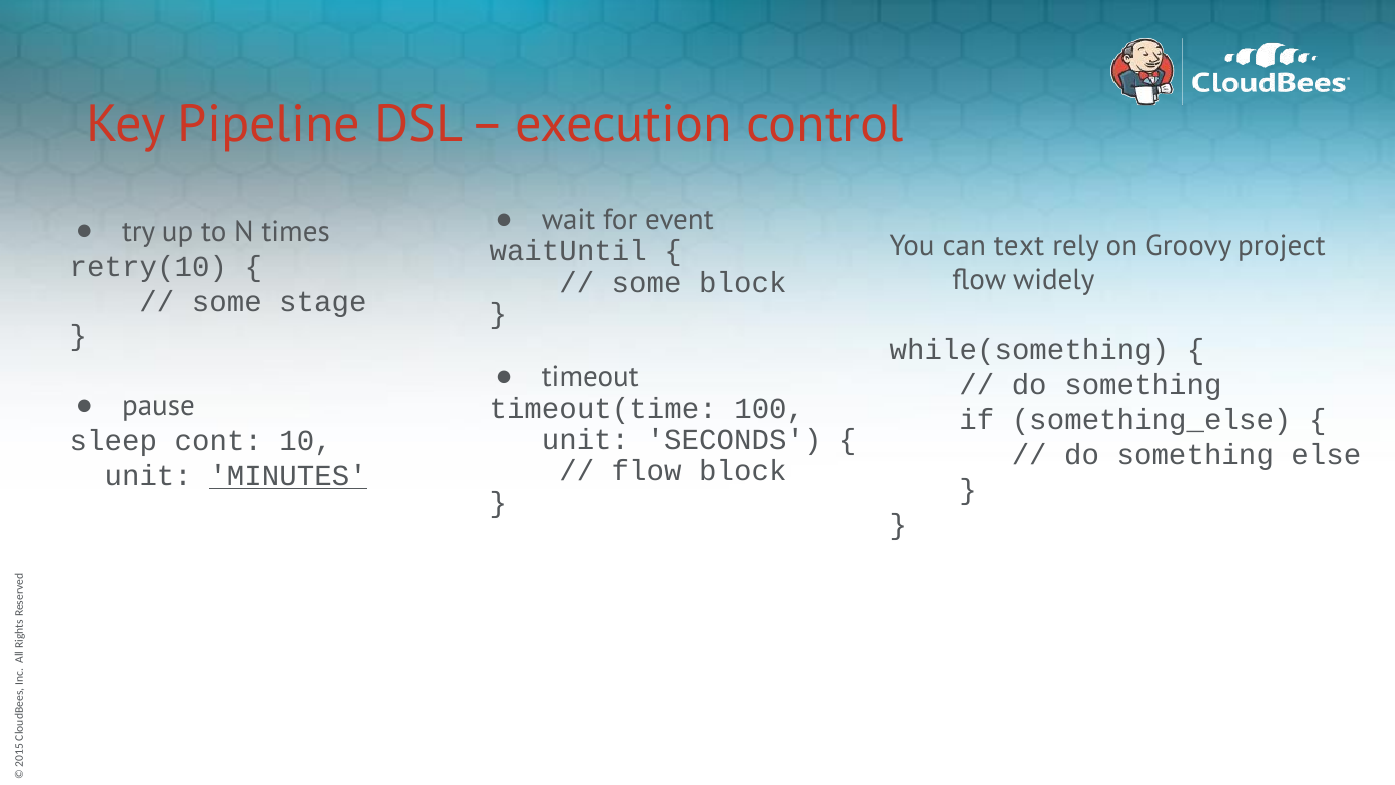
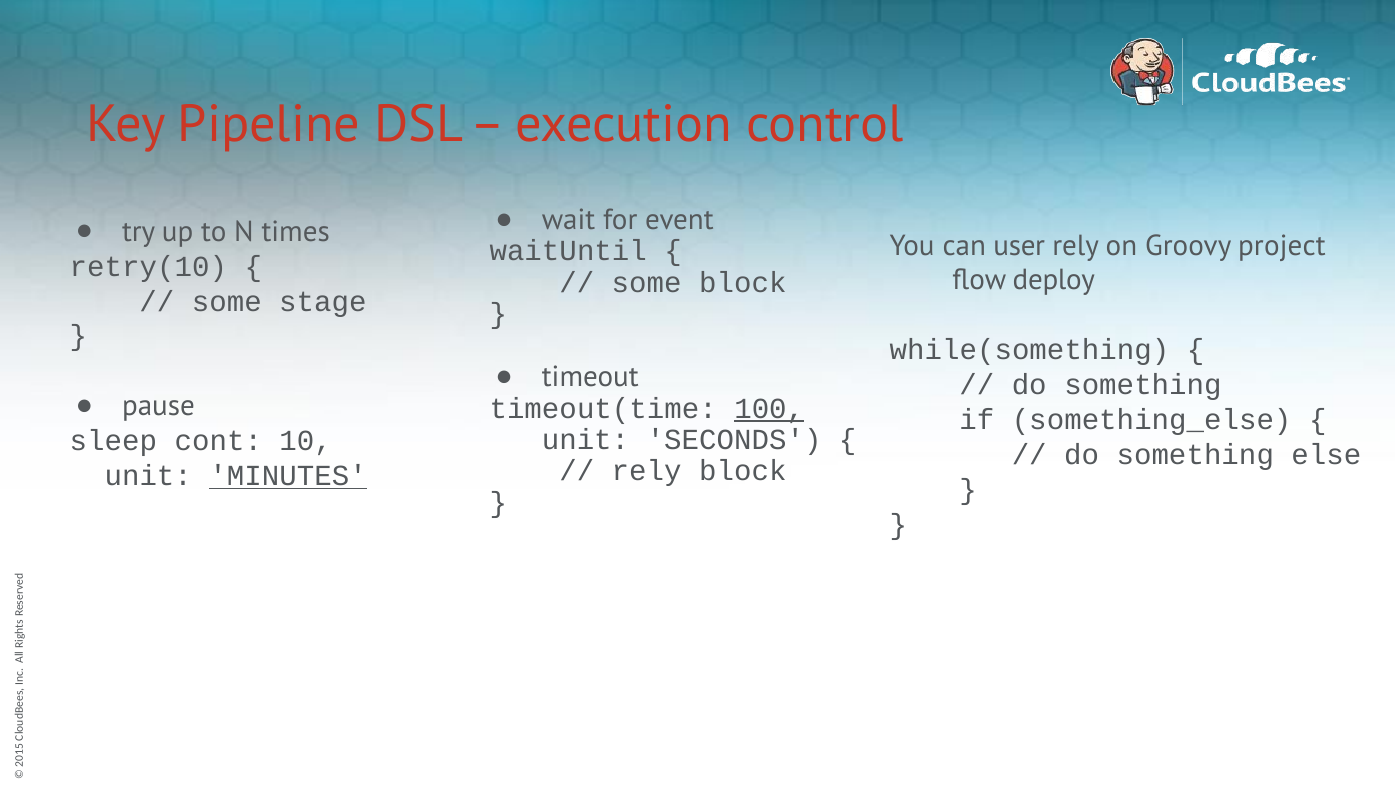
text: text -> user
widely: widely -> deploy
100 underline: none -> present
flow at (647, 471): flow -> rely
